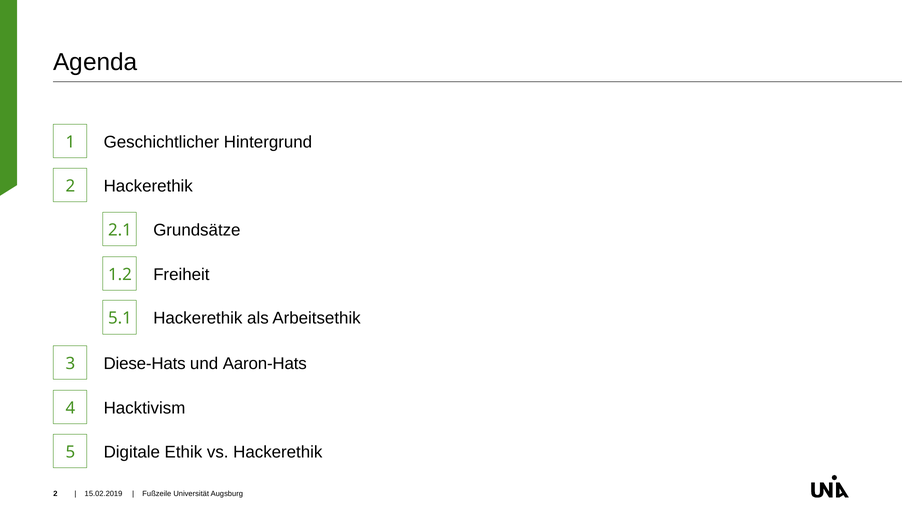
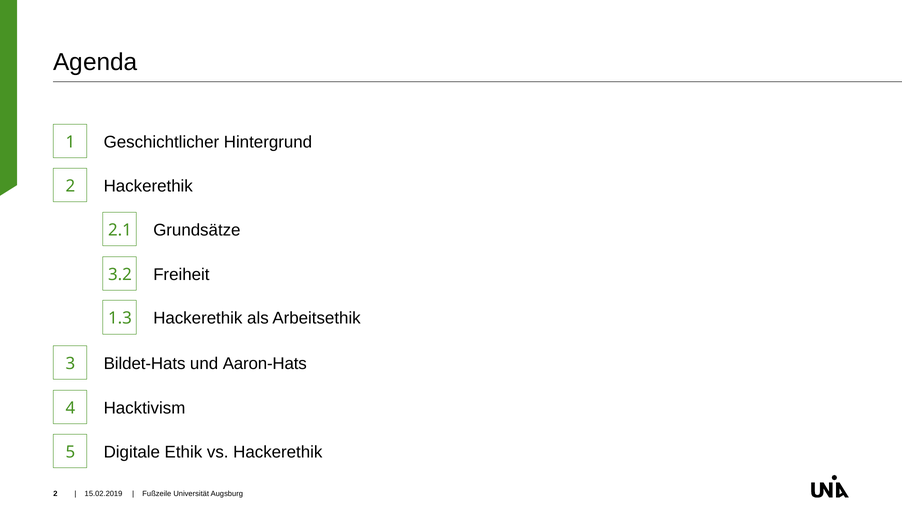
1.2: 1.2 -> 3.2
5.1: 5.1 -> 1.3
Diese-Hats: Diese-Hats -> Bildet-Hats
